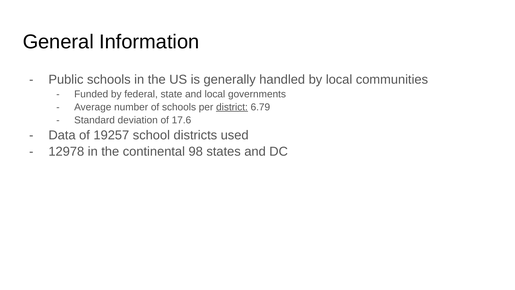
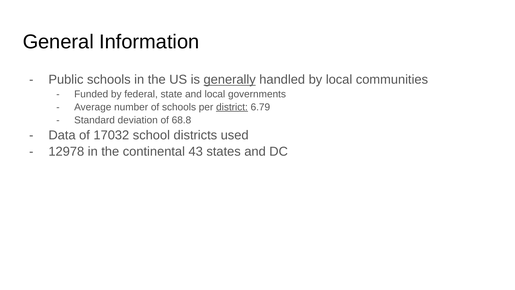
generally underline: none -> present
17.6: 17.6 -> 68.8
19257: 19257 -> 17032
98: 98 -> 43
